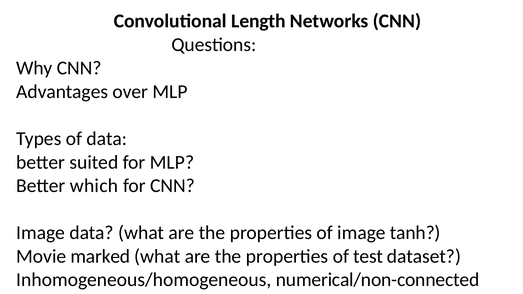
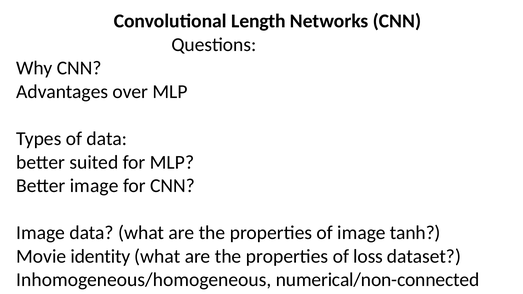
Better which: which -> image
marked: marked -> identity
test: test -> loss
